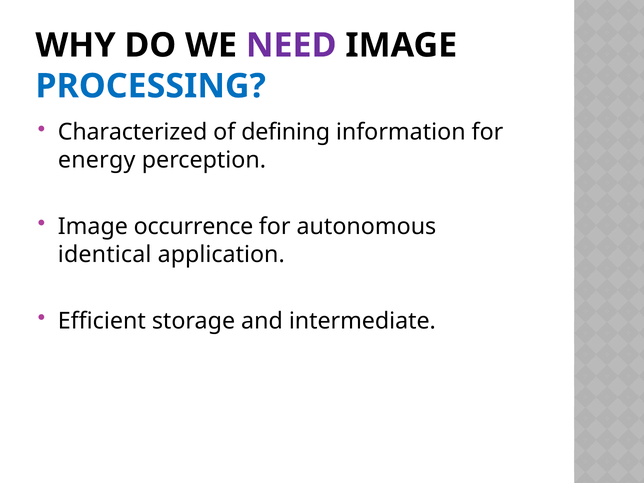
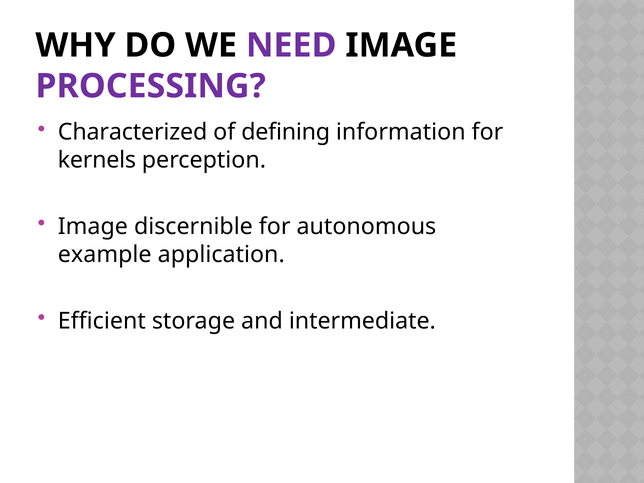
PROCESSING colour: blue -> purple
energy: energy -> kernels
occurrence: occurrence -> discernible
identical: identical -> example
